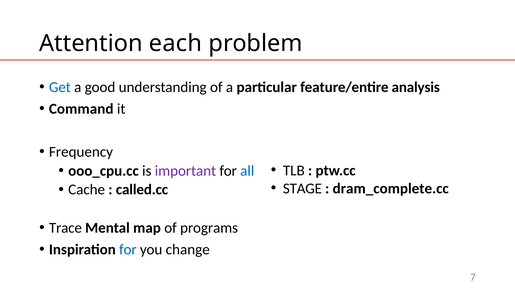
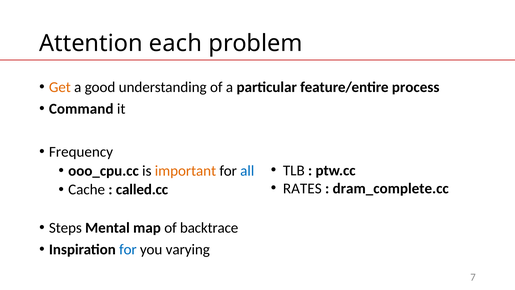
Get colour: blue -> orange
analysis: analysis -> process
important colour: purple -> orange
STAGE: STAGE -> RATES
Trace: Trace -> Steps
programs: programs -> backtrace
change: change -> varying
